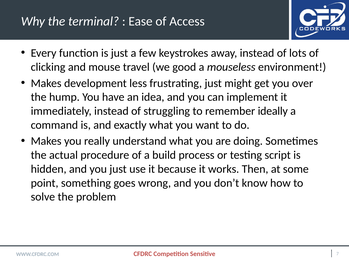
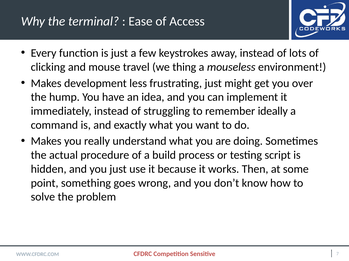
good: good -> thing
